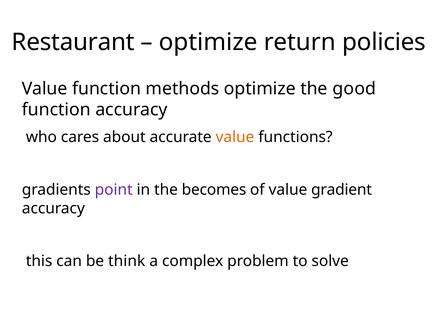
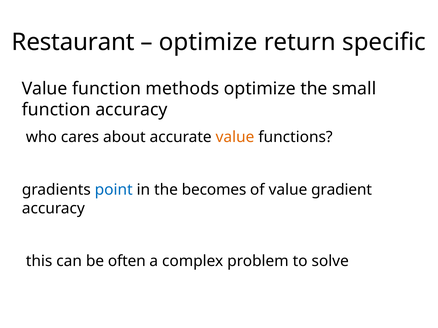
policies: policies -> specific
good: good -> small
point colour: purple -> blue
think: think -> often
